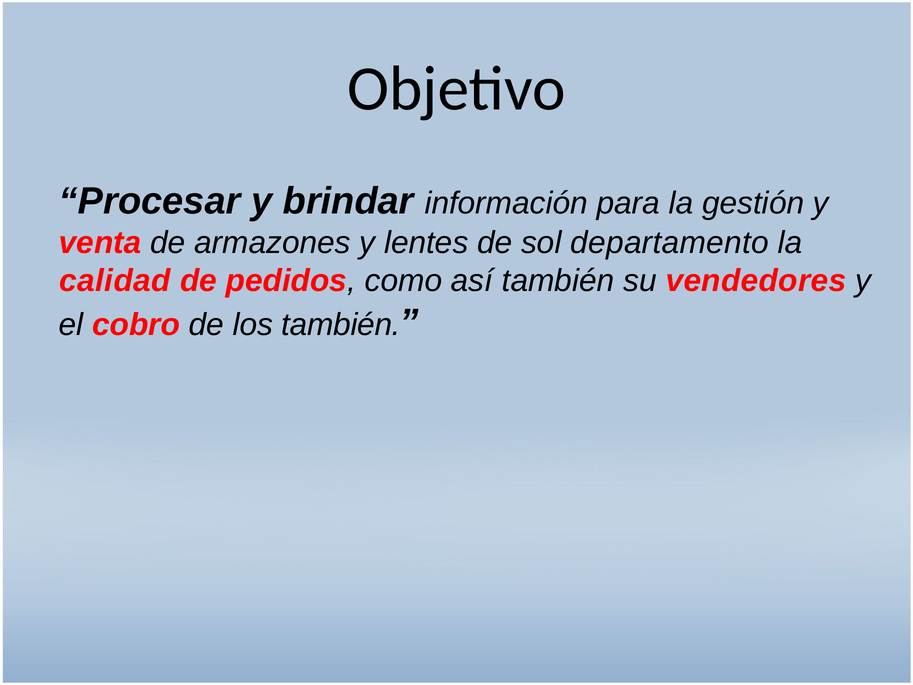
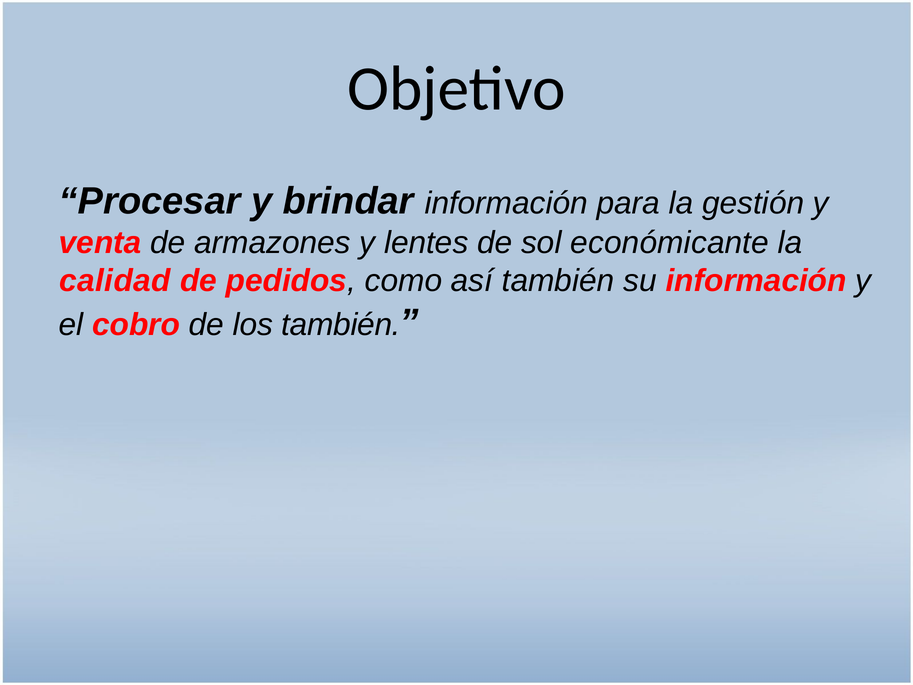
departamento: departamento -> económicante
su vendedores: vendedores -> información
